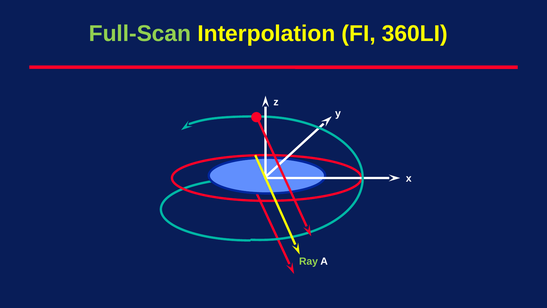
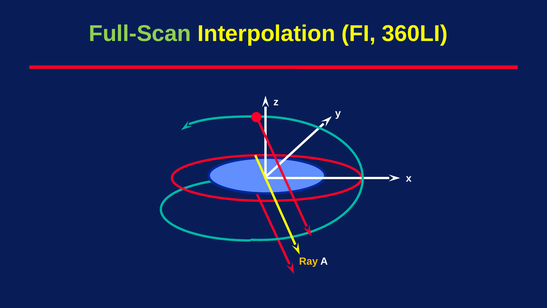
Ray colour: light green -> yellow
